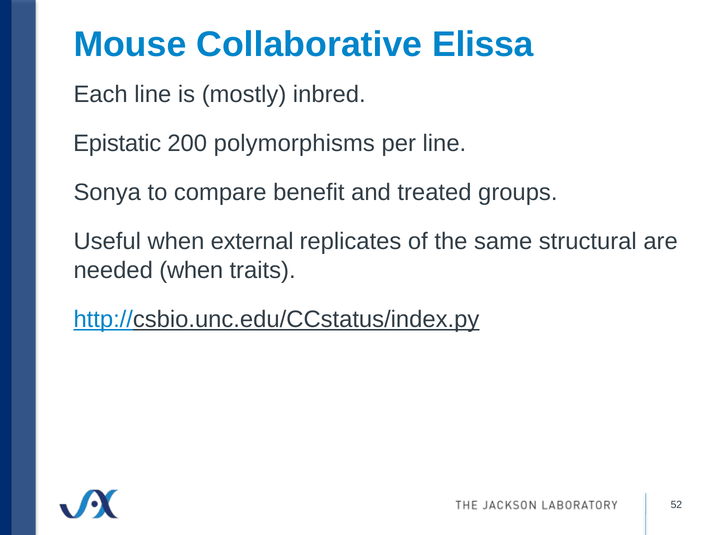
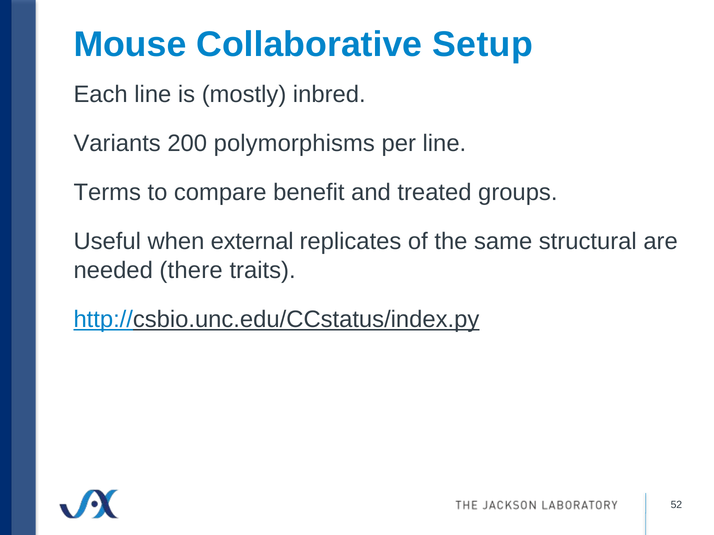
Elissa: Elissa -> Setup
Epistatic: Epistatic -> Variants
Sonya: Sonya -> Terms
needed when: when -> there
